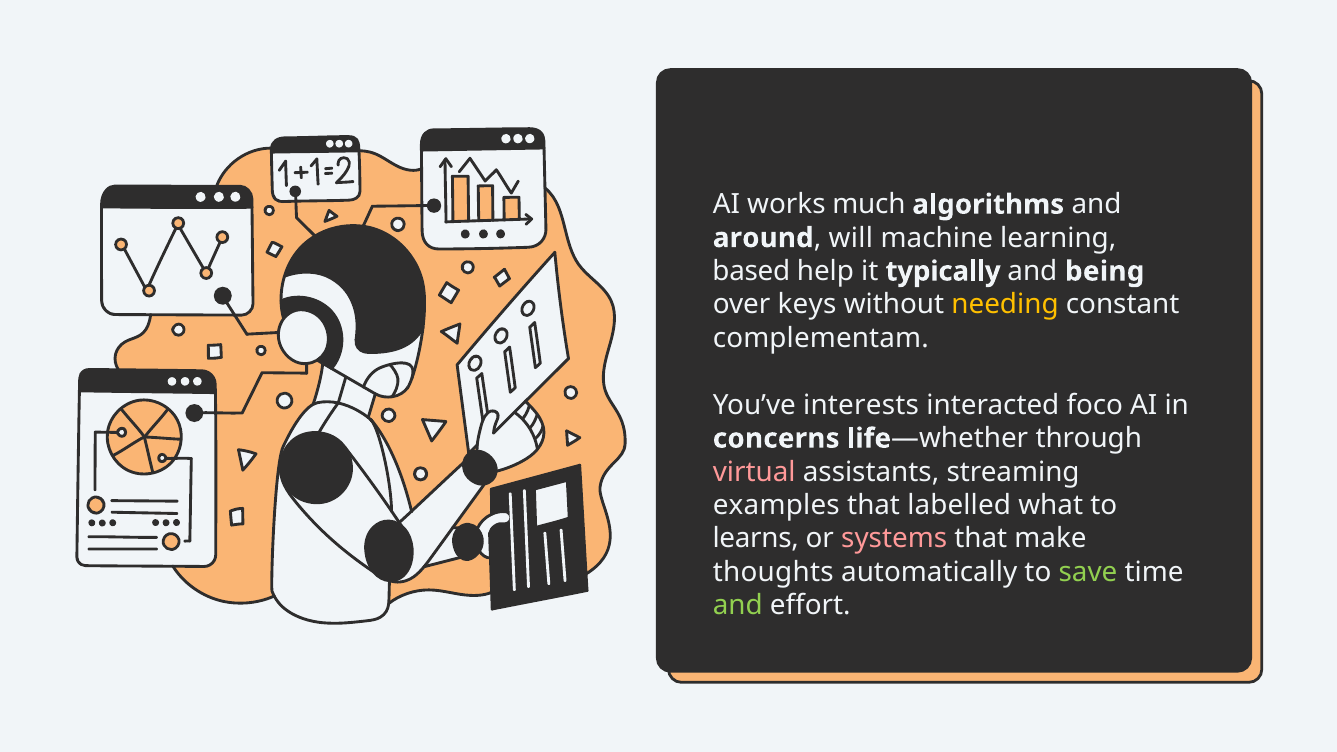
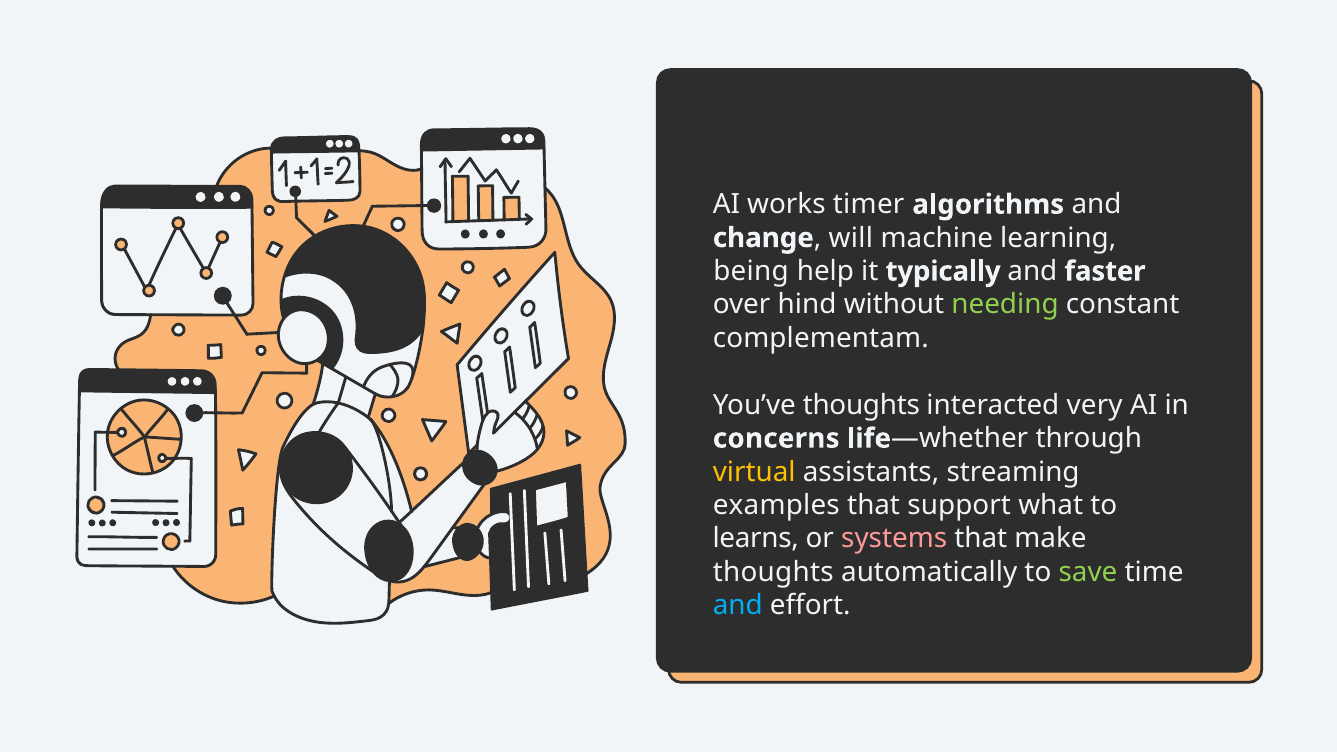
much: much -> timer
around: around -> change
based: based -> being
being: being -> faster
keys: keys -> hind
needing colour: yellow -> light green
You’ve interests: interests -> thoughts
foco: foco -> very
virtual colour: pink -> yellow
labelled: labelled -> support
and at (738, 606) colour: light green -> light blue
